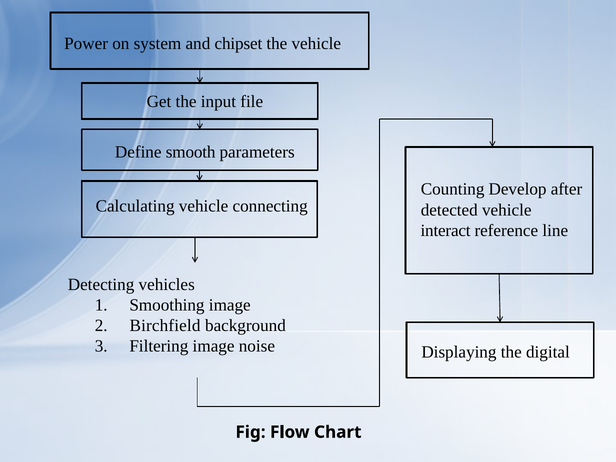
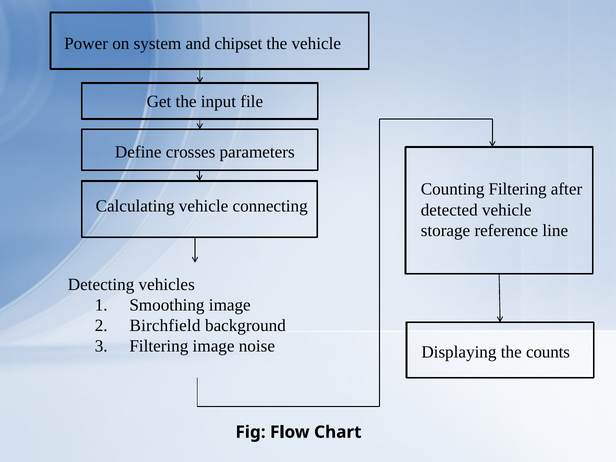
smooth: smooth -> crosses
Counting Develop: Develop -> Filtering
interact: interact -> storage
digital: digital -> counts
